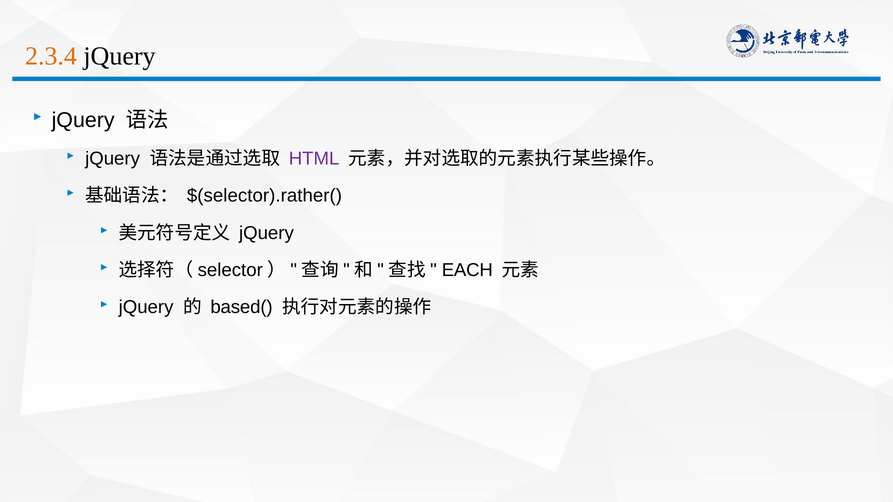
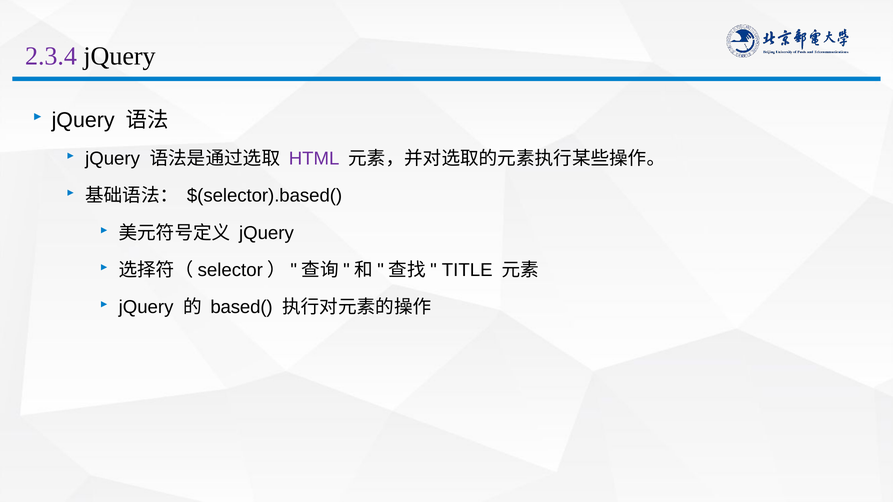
2.3.4 colour: orange -> purple
$(selector).rather(: $(selector).rather( -> $(selector).based(
EACH: EACH -> TITLE
